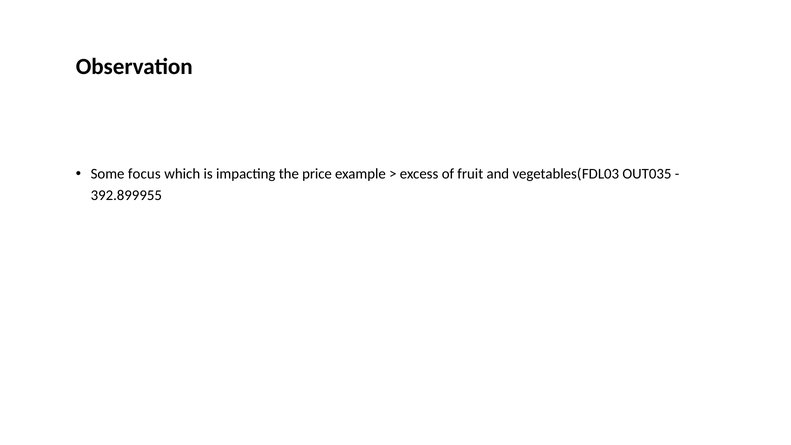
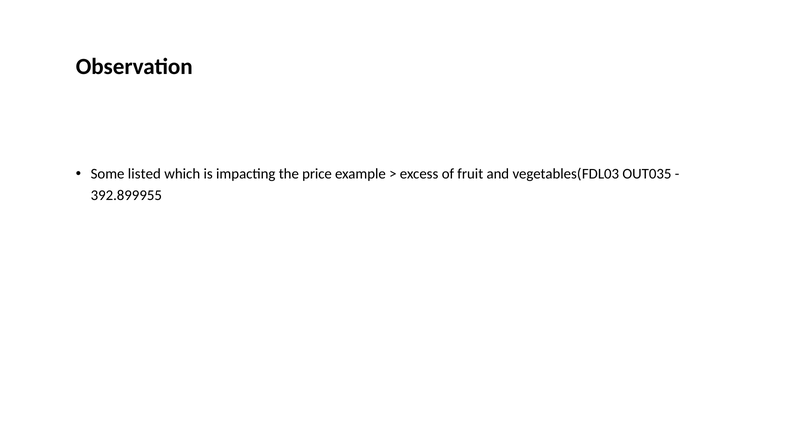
focus: focus -> listed
